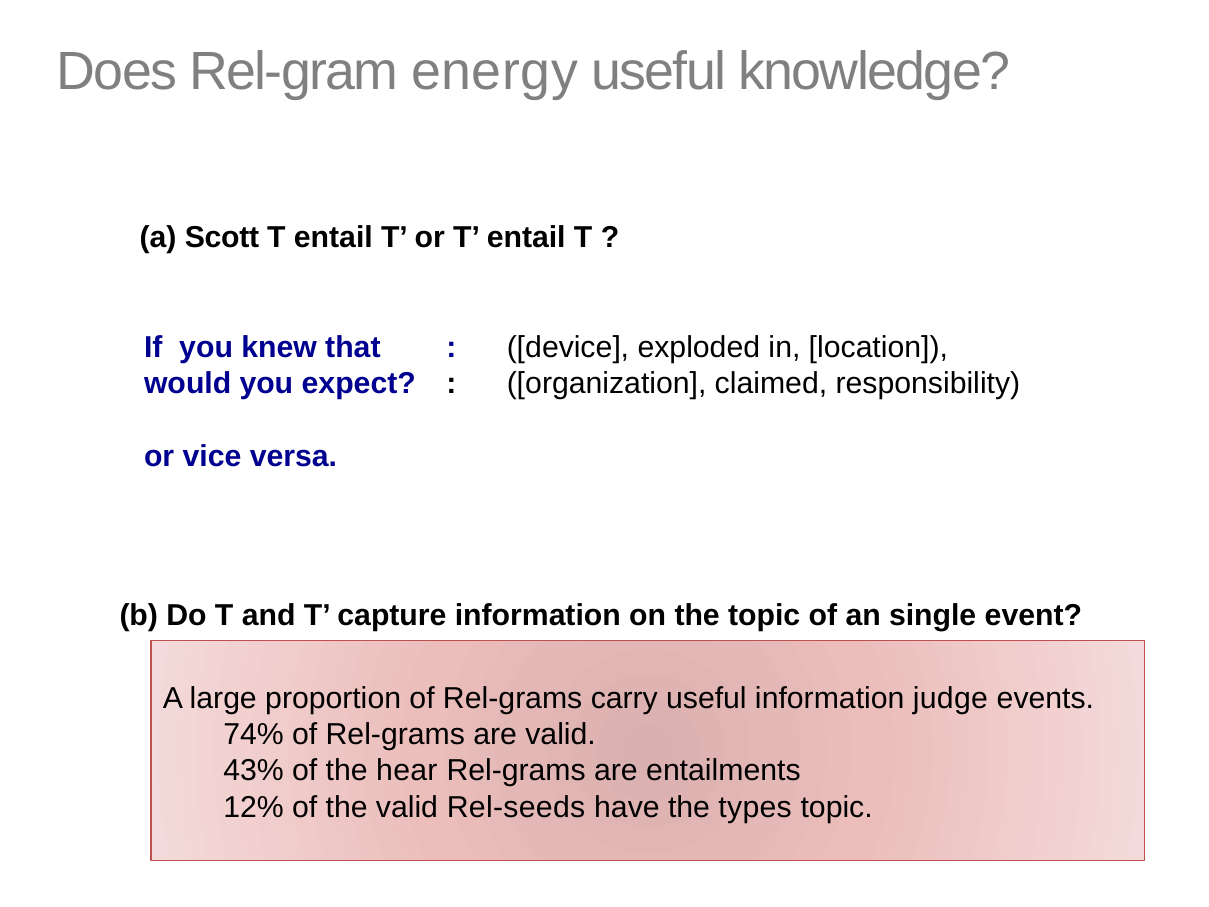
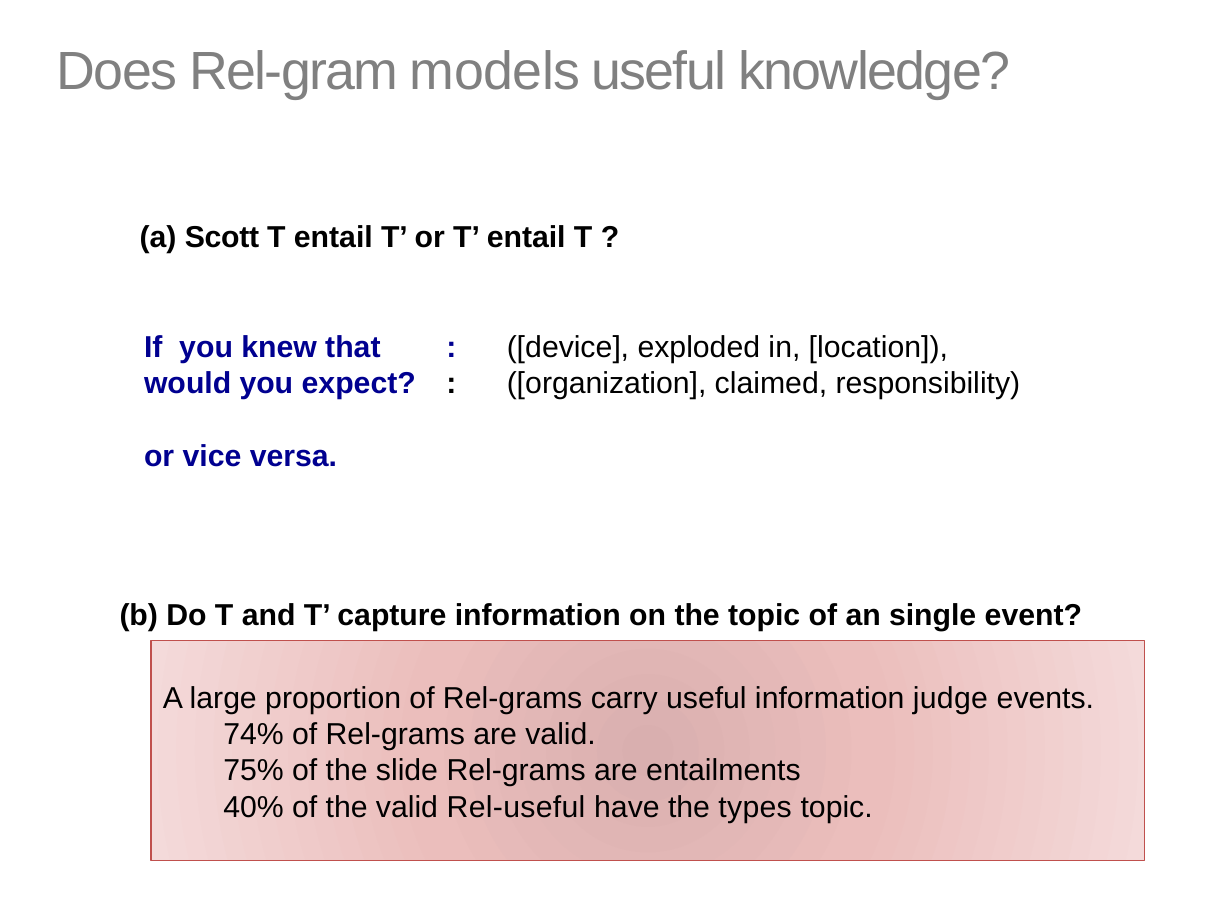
energy: energy -> models
43%: 43% -> 75%
hear: hear -> slide
12%: 12% -> 40%
Rel-seeds: Rel-seeds -> Rel-useful
